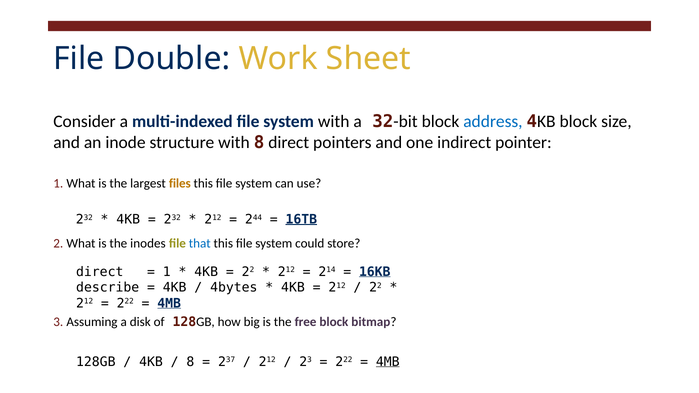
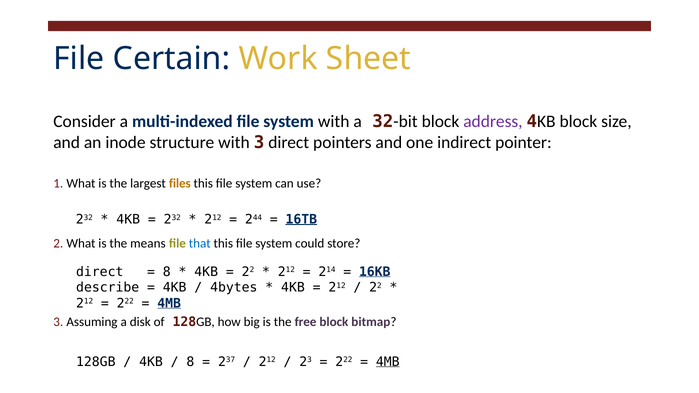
Double: Double -> Certain
address colour: blue -> purple
with 8: 8 -> 3
inodes: inodes -> means
1 at (167, 272): 1 -> 8
